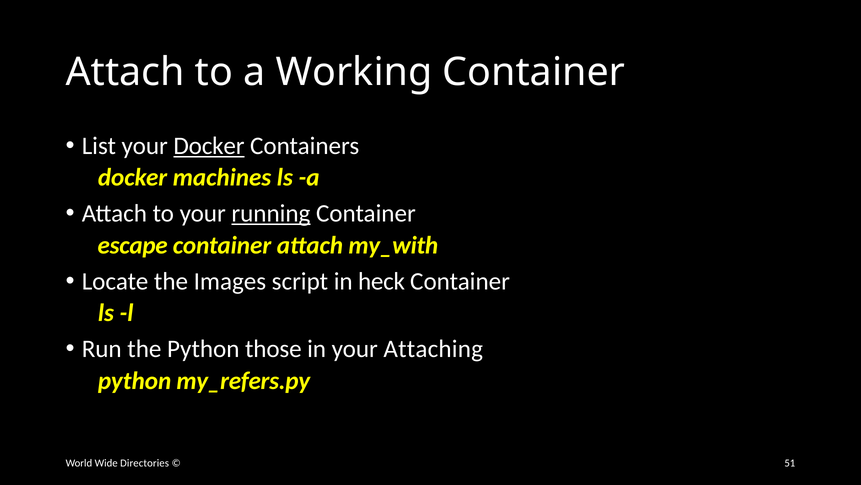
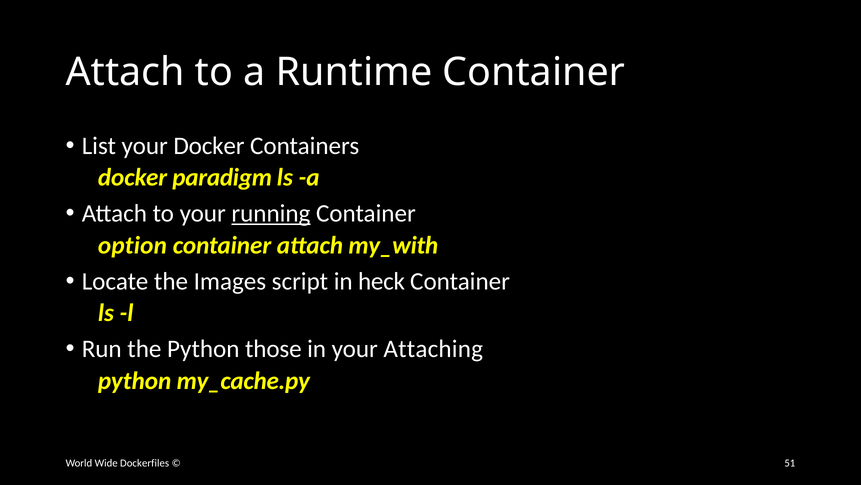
Working: Working -> Runtime
Docker at (209, 146) underline: present -> none
machines: machines -> paradigm
escape: escape -> option
my_refers.py: my_refers.py -> my_cache.py
Directories: Directories -> Dockerfiles
